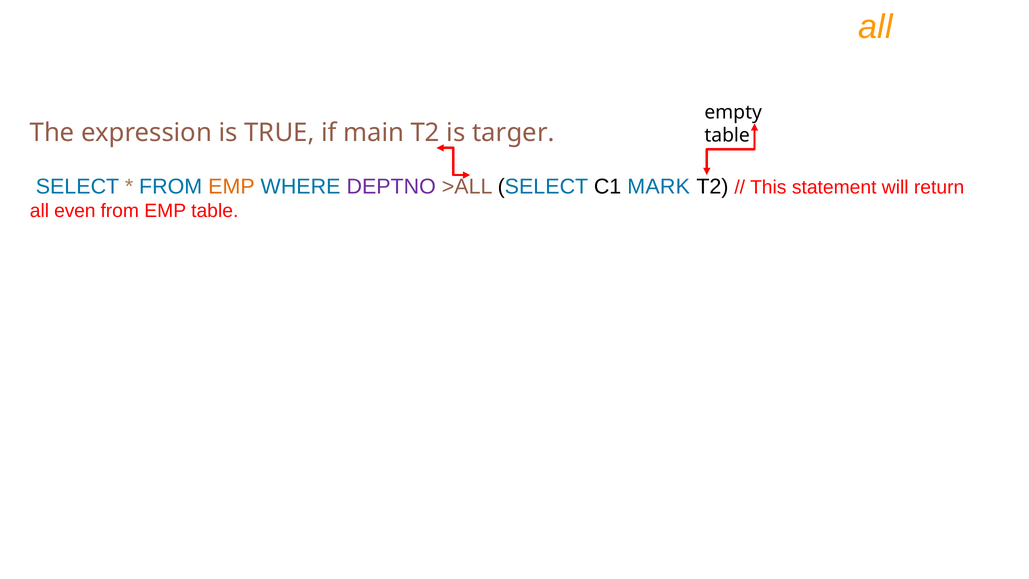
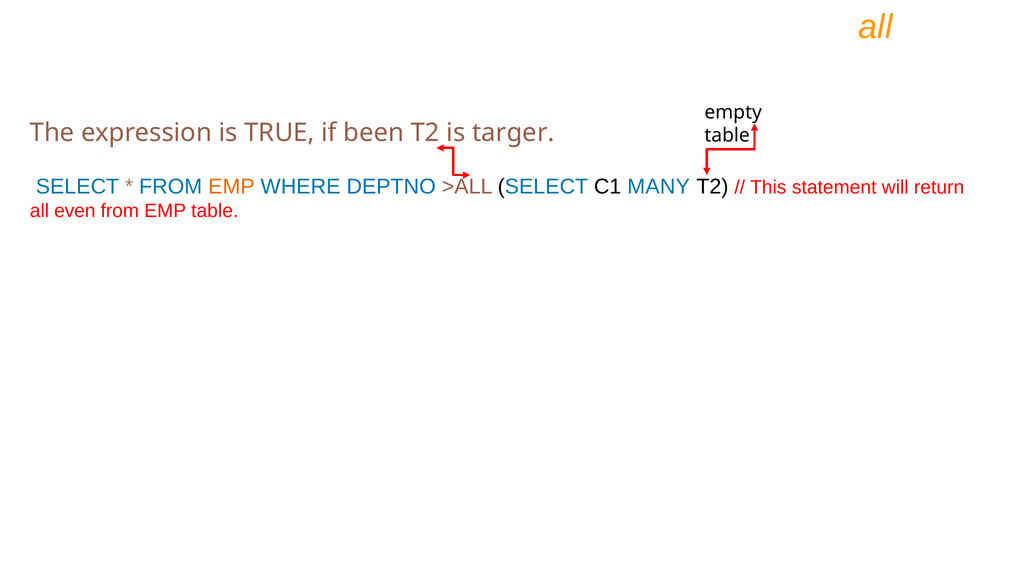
main: main -> been
DEPTNO colour: purple -> blue
MARK: MARK -> MANY
